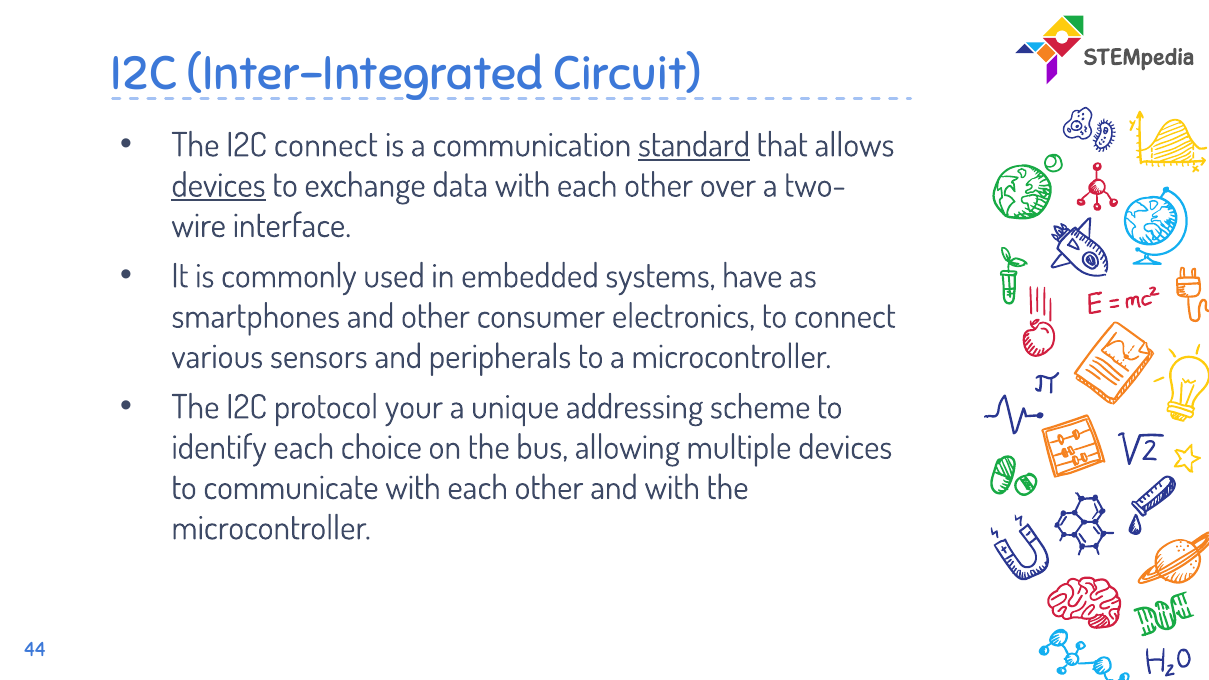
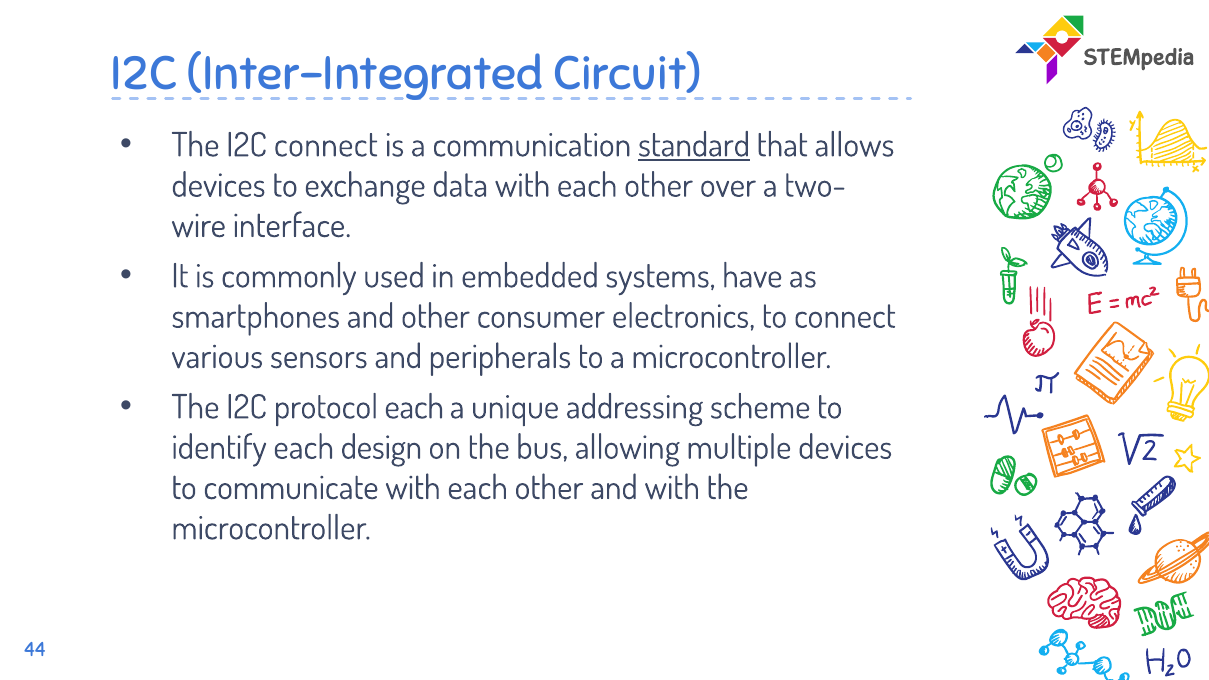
devices at (219, 186) underline: present -> none
protocol your: your -> each
choice: choice -> design
